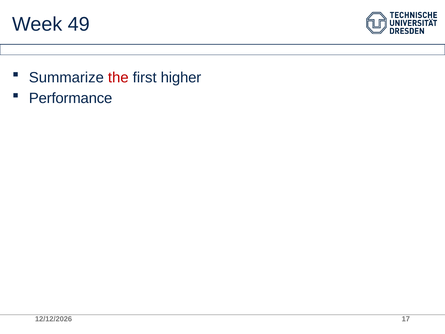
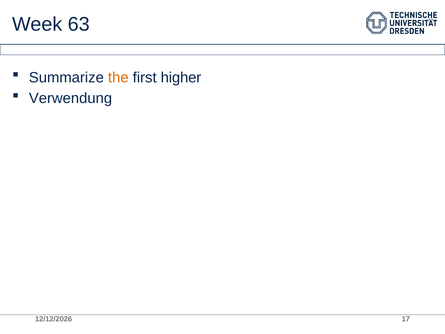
49: 49 -> 63
the colour: red -> orange
Performance: Performance -> Verwendung
